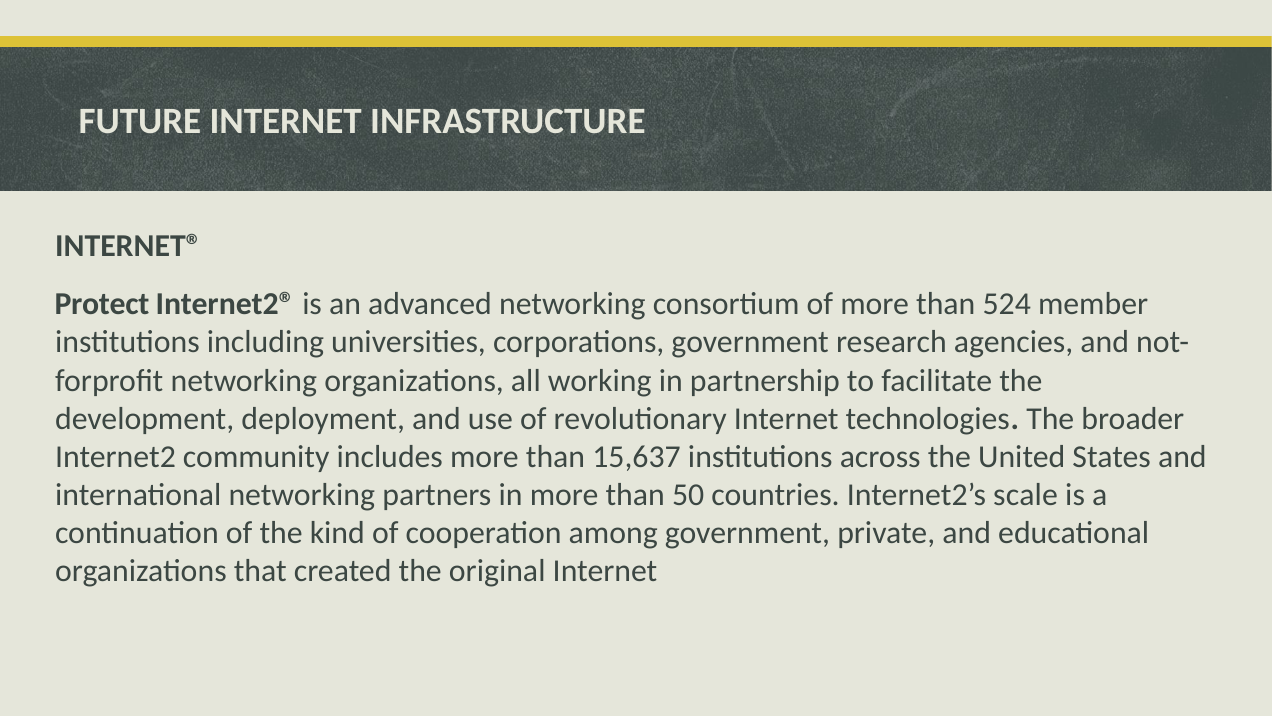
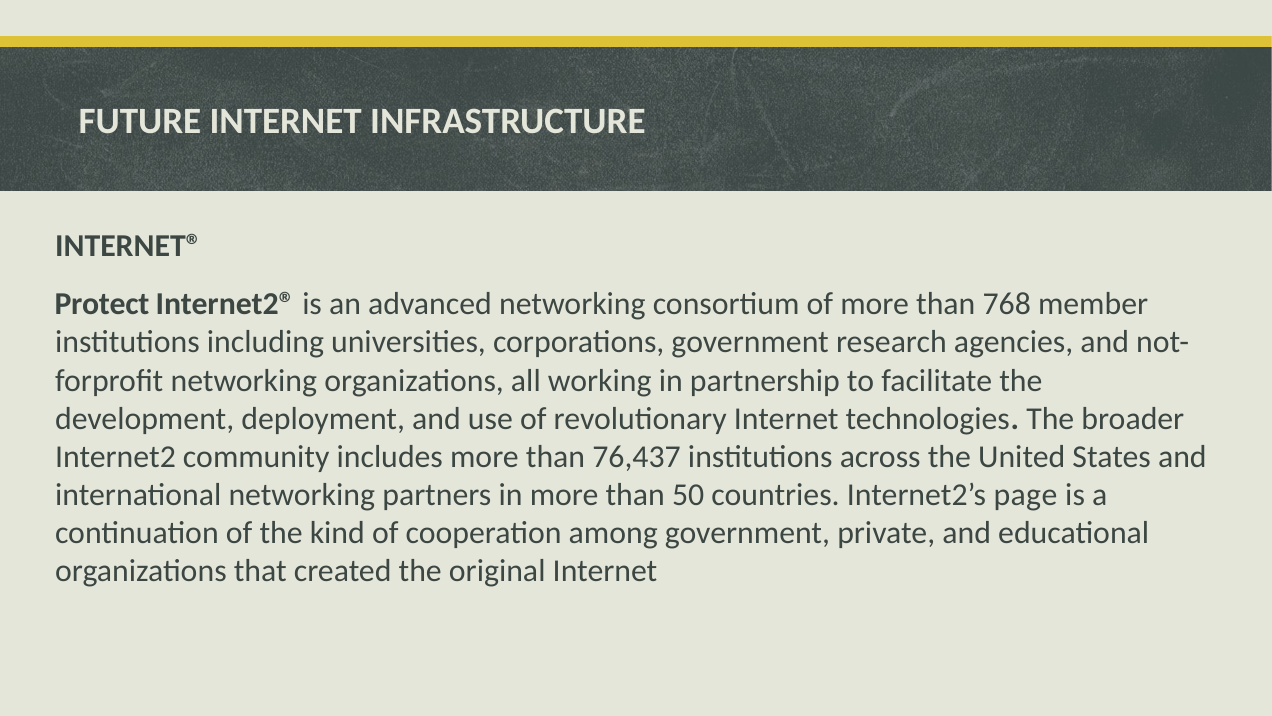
524: 524 -> 768
15,637: 15,637 -> 76,437
scale: scale -> page
